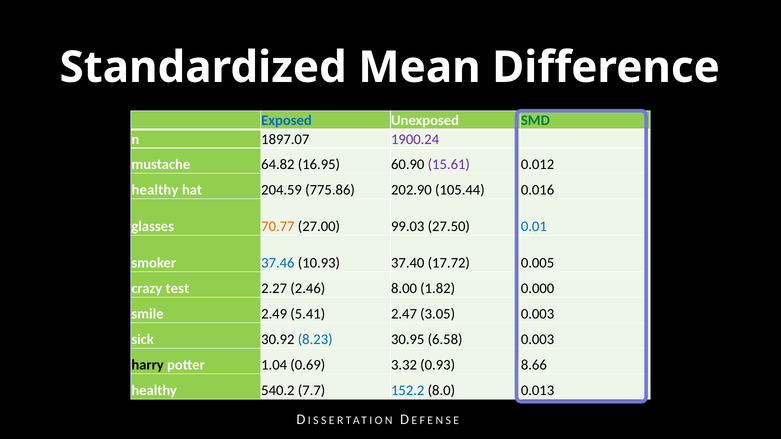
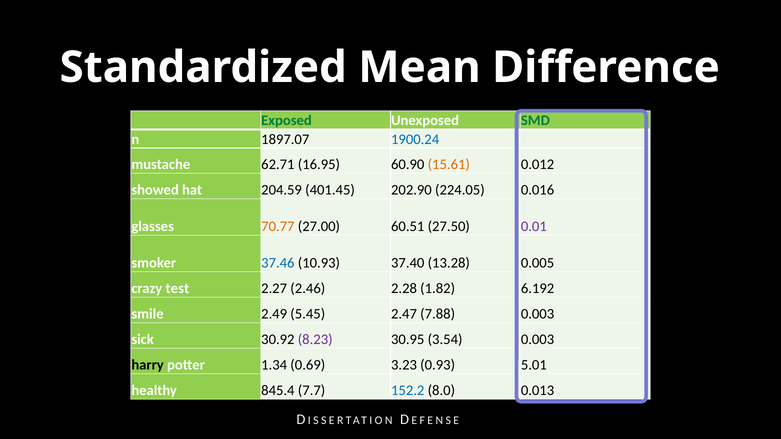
Exposed colour: blue -> green
1900.24 colour: purple -> blue
64.82: 64.82 -> 62.71
15.61 colour: purple -> orange
healthy at (155, 190): healthy -> showed
775.86: 775.86 -> 401.45
105.44: 105.44 -> 224.05
99.03: 99.03 -> 60.51
0.01 colour: blue -> purple
17.72: 17.72 -> 13.28
8.00: 8.00 -> 2.28
0.000: 0.000 -> 6.192
5.41: 5.41 -> 5.45
3.05: 3.05 -> 7.88
8.23 colour: blue -> purple
6.58: 6.58 -> 3.54
1.04: 1.04 -> 1.34
3.32: 3.32 -> 3.23
8.66: 8.66 -> 5.01
540.2: 540.2 -> 845.4
